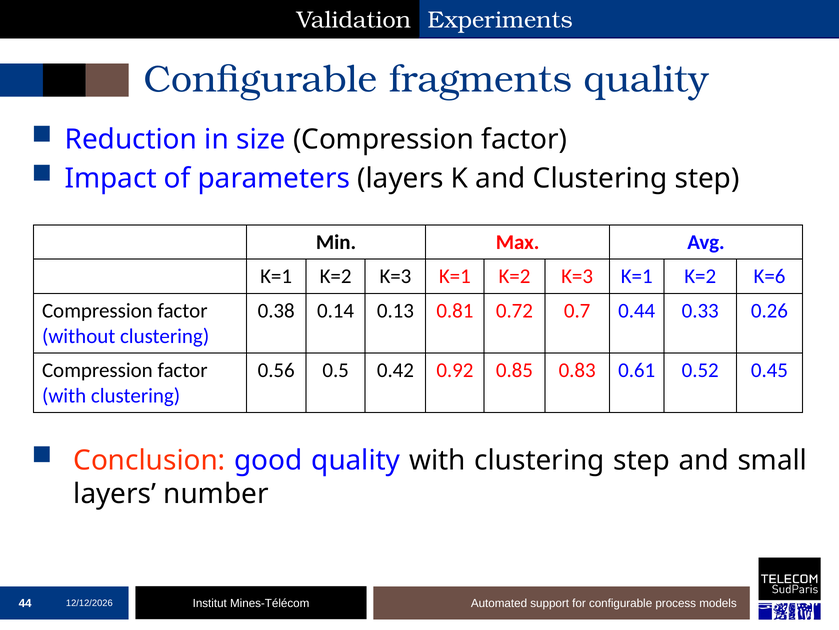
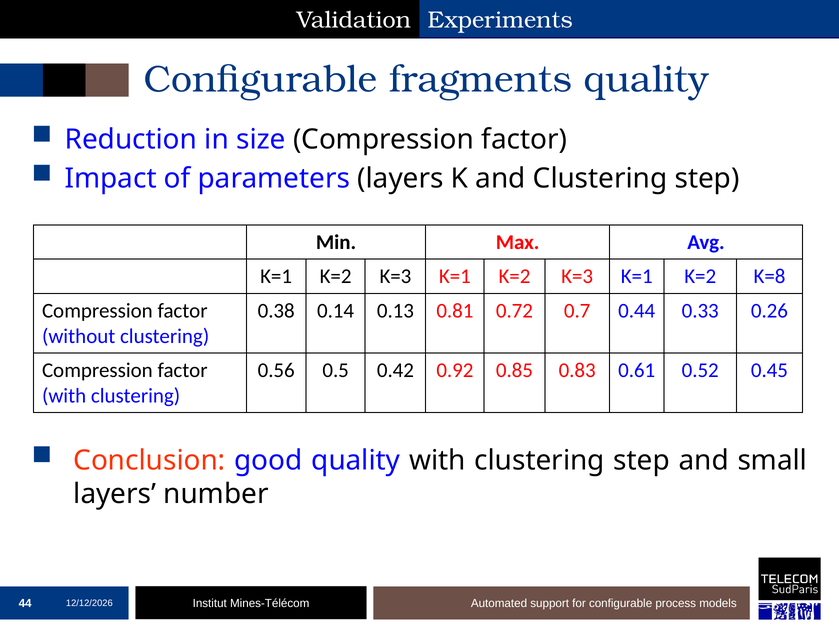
K=6: K=6 -> K=8
